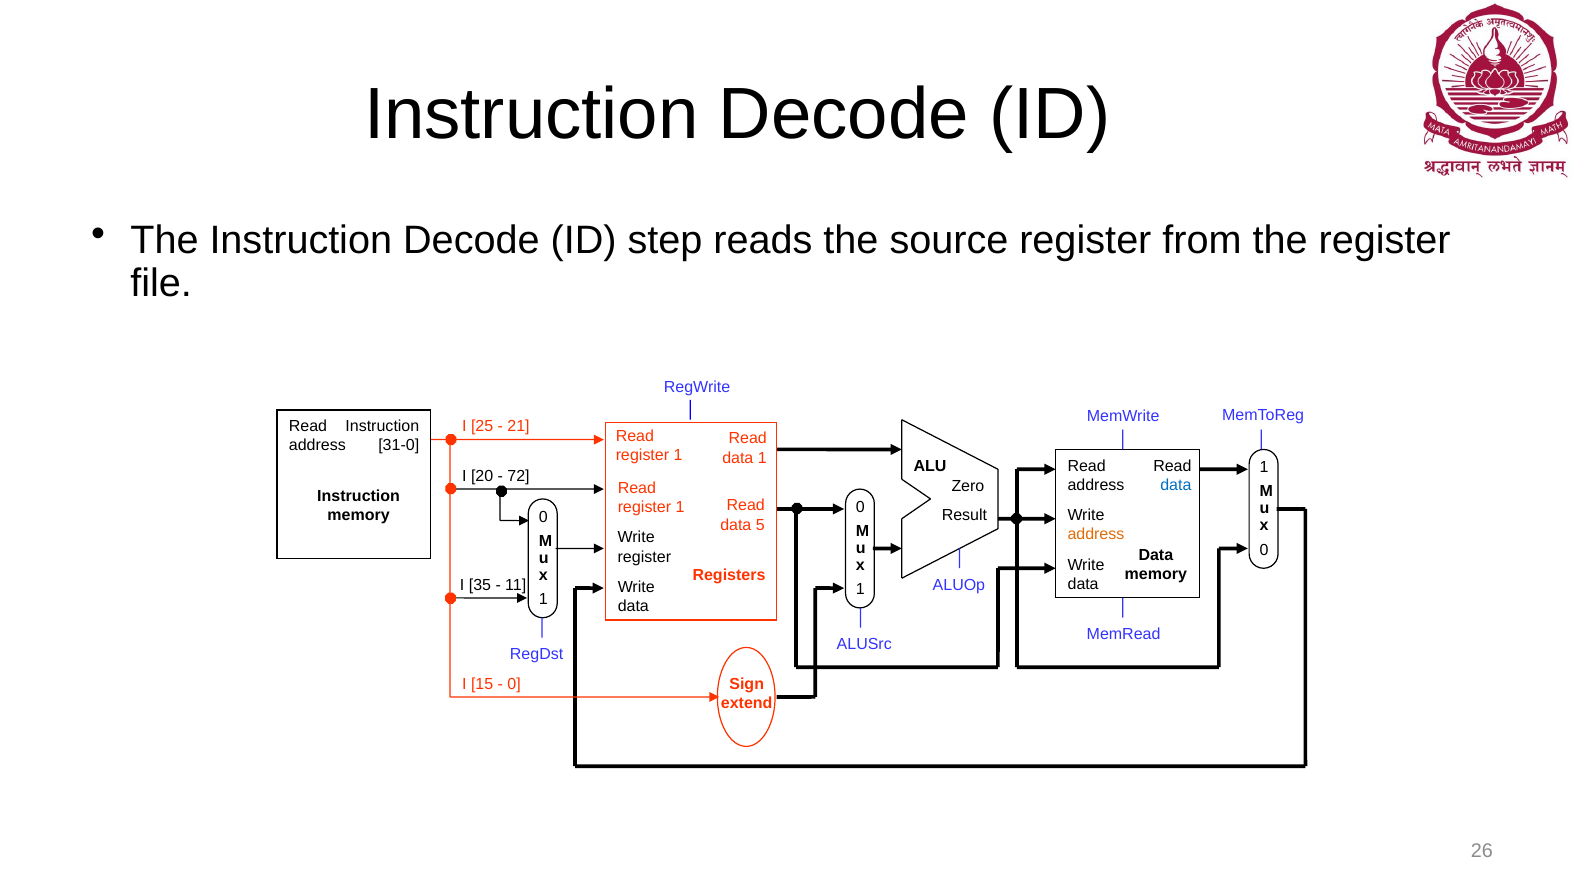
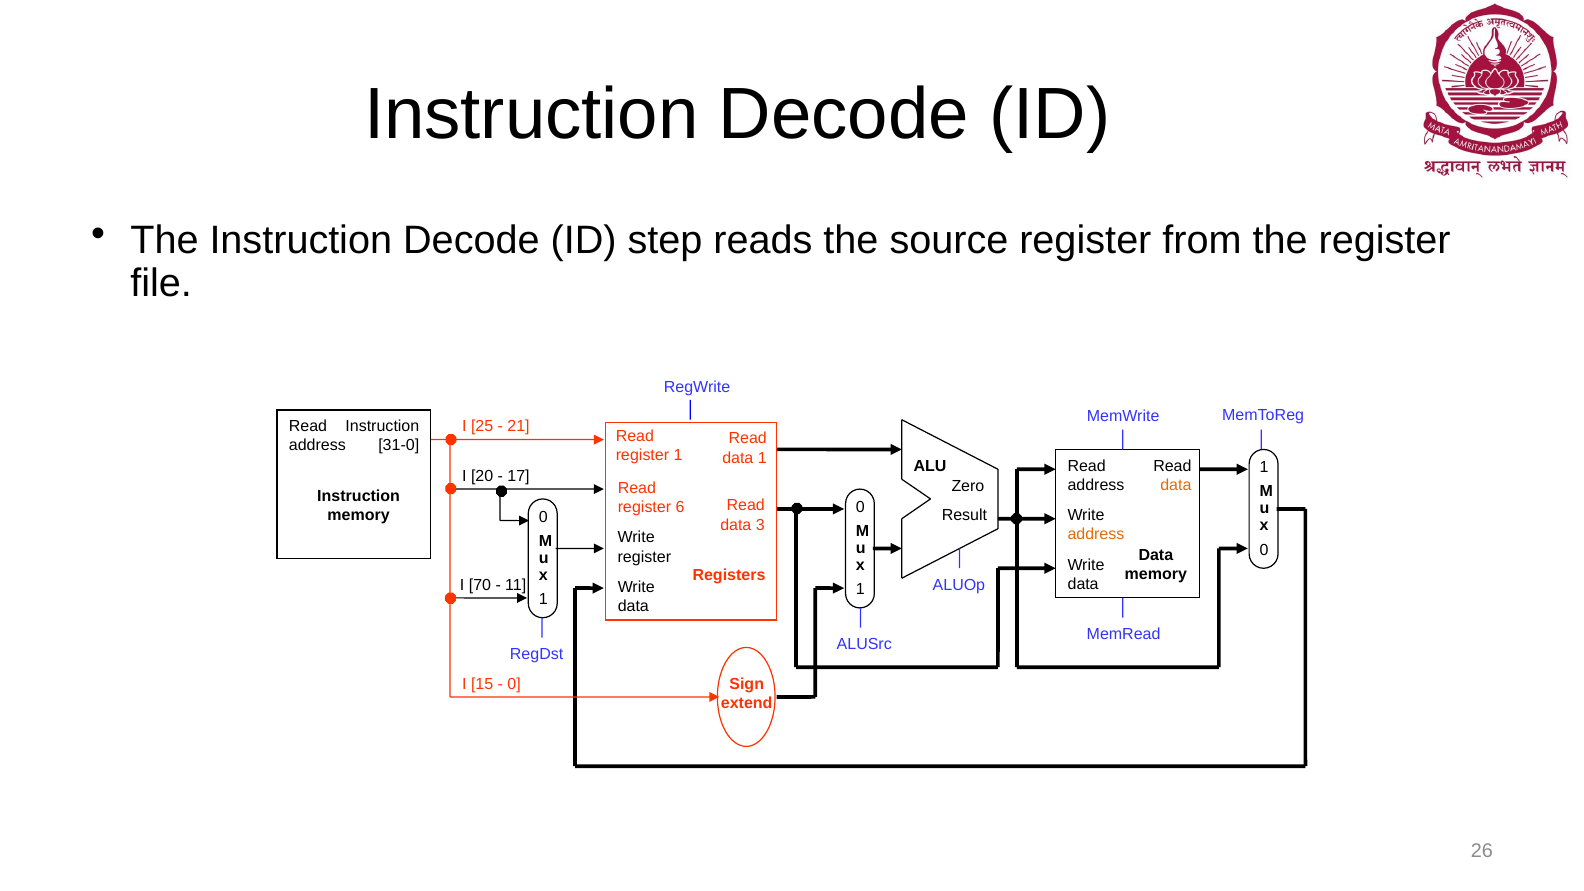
72: 72 -> 17
data at (1176, 485) colour: blue -> orange
1 at (680, 507): 1 -> 6
5: 5 -> 3
35: 35 -> 70
